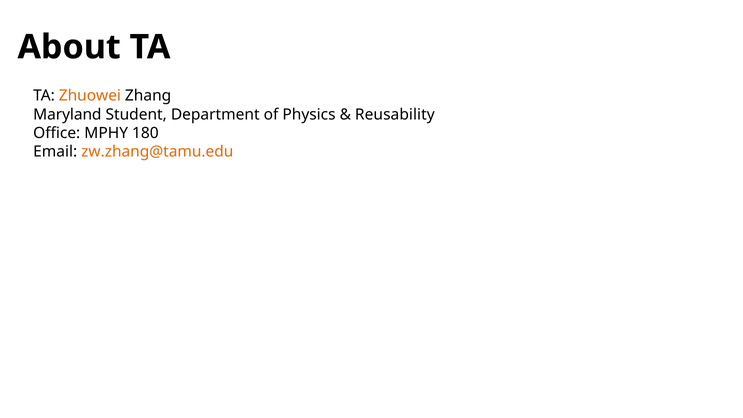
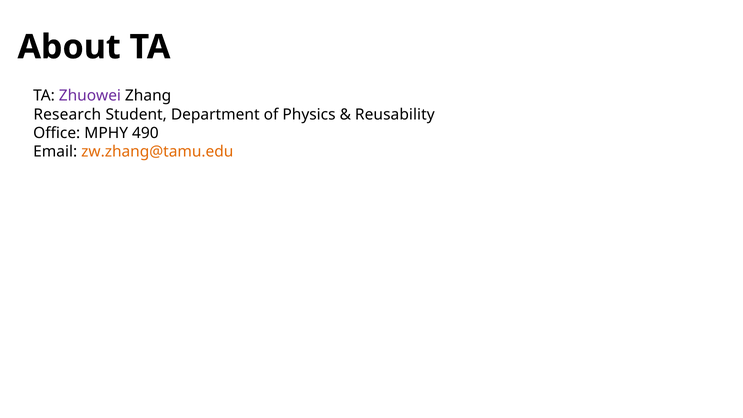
Zhuowei colour: orange -> purple
Maryland: Maryland -> Research
180: 180 -> 490
